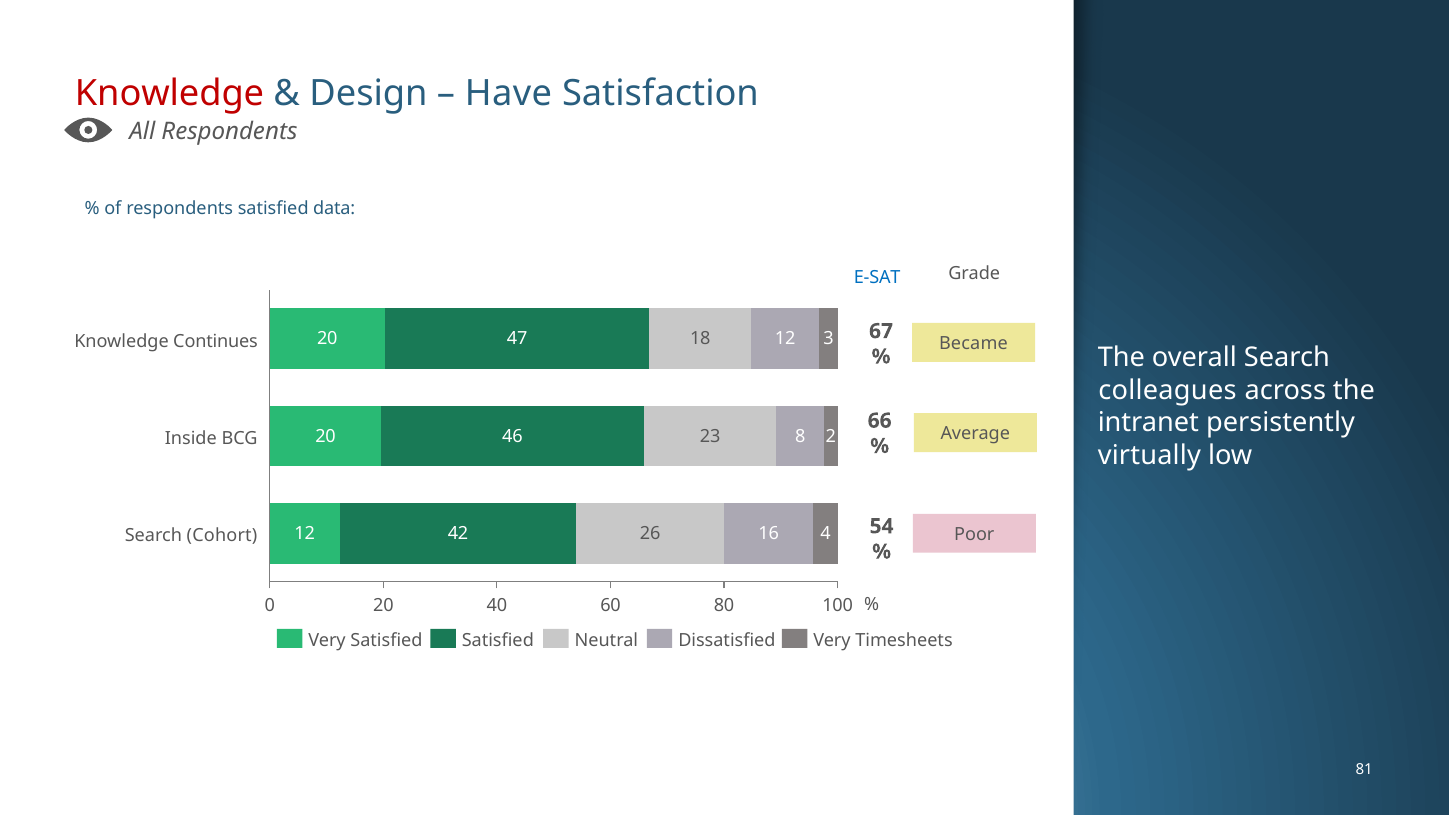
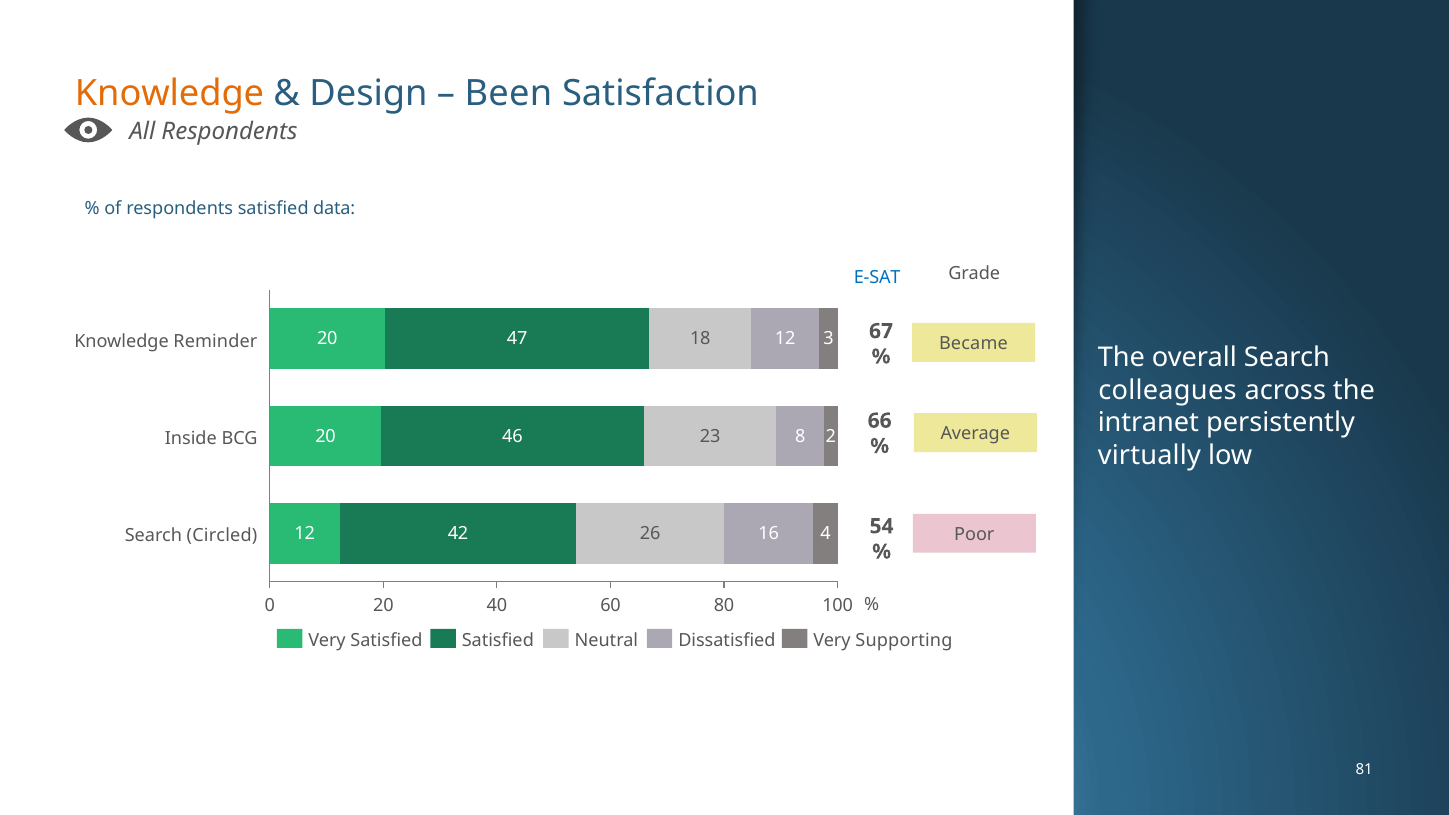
Knowledge at (170, 93) colour: red -> orange
Have: Have -> Been
Continues: Continues -> Reminder
Cohort: Cohort -> Circled
Timesheets: Timesheets -> Supporting
